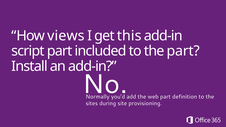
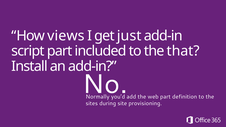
this: this -> just
the part: part -> that
